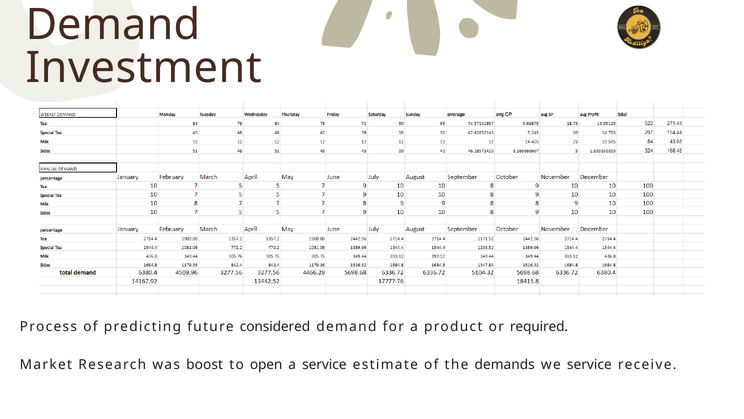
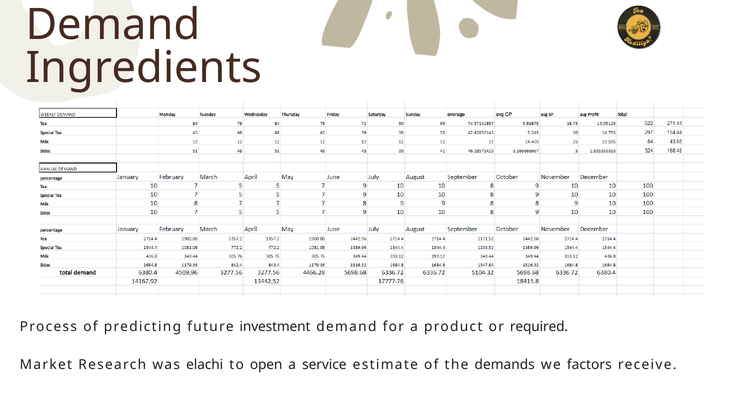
Investment: Investment -> Ingredients
considered: considered -> investment
boost: boost -> elachi
we service: service -> factors
